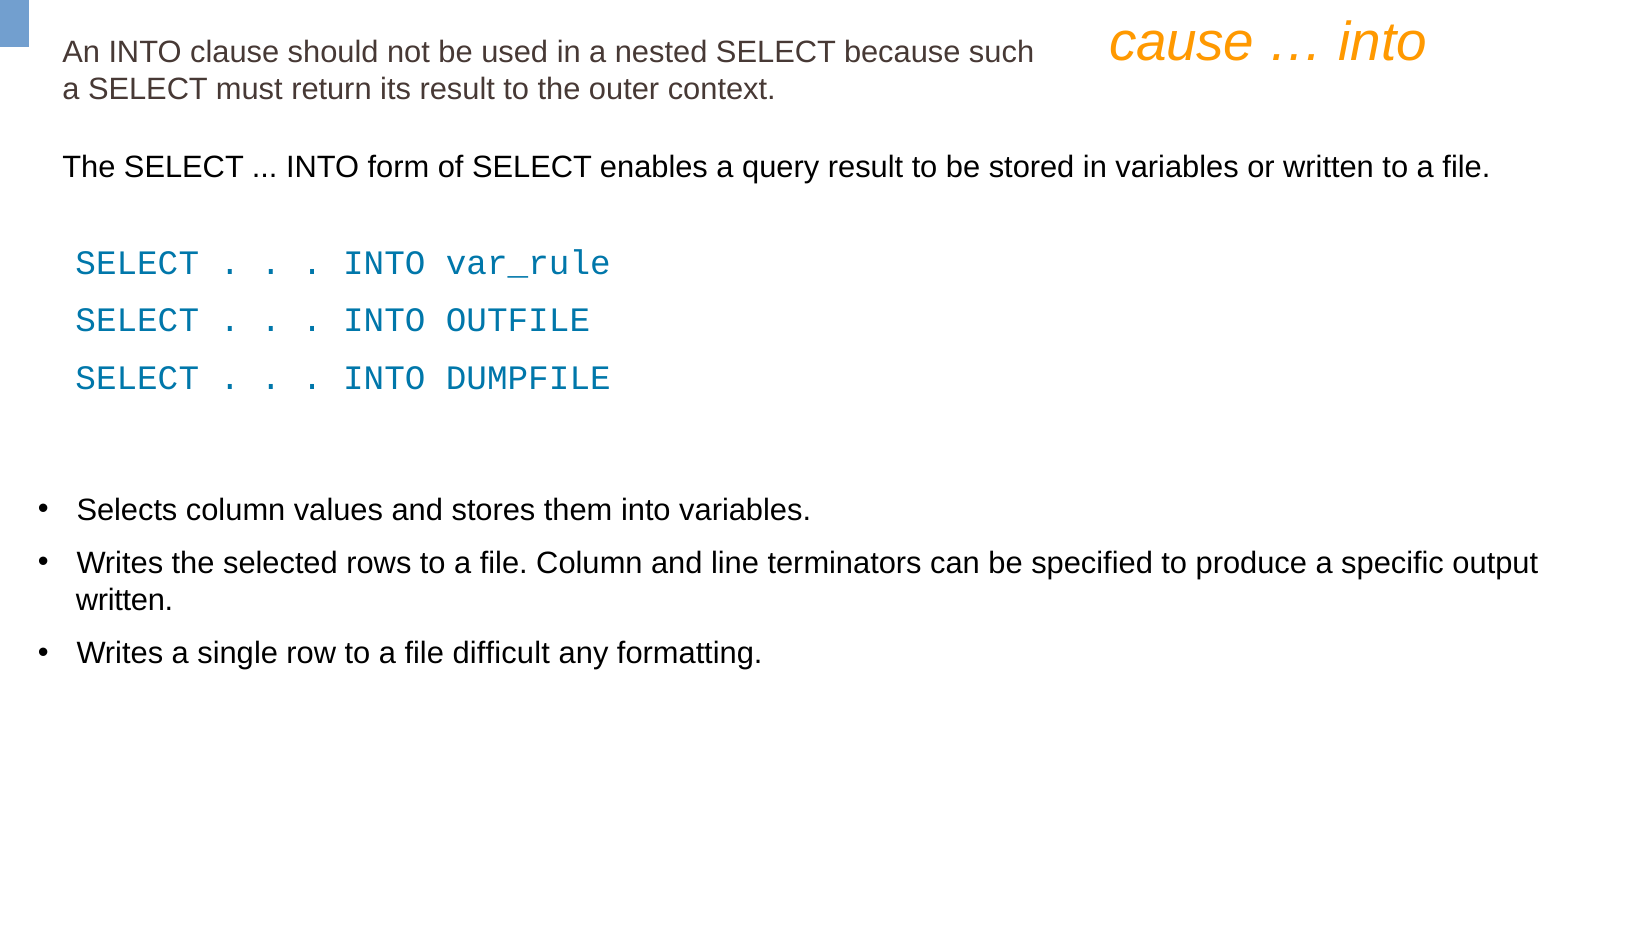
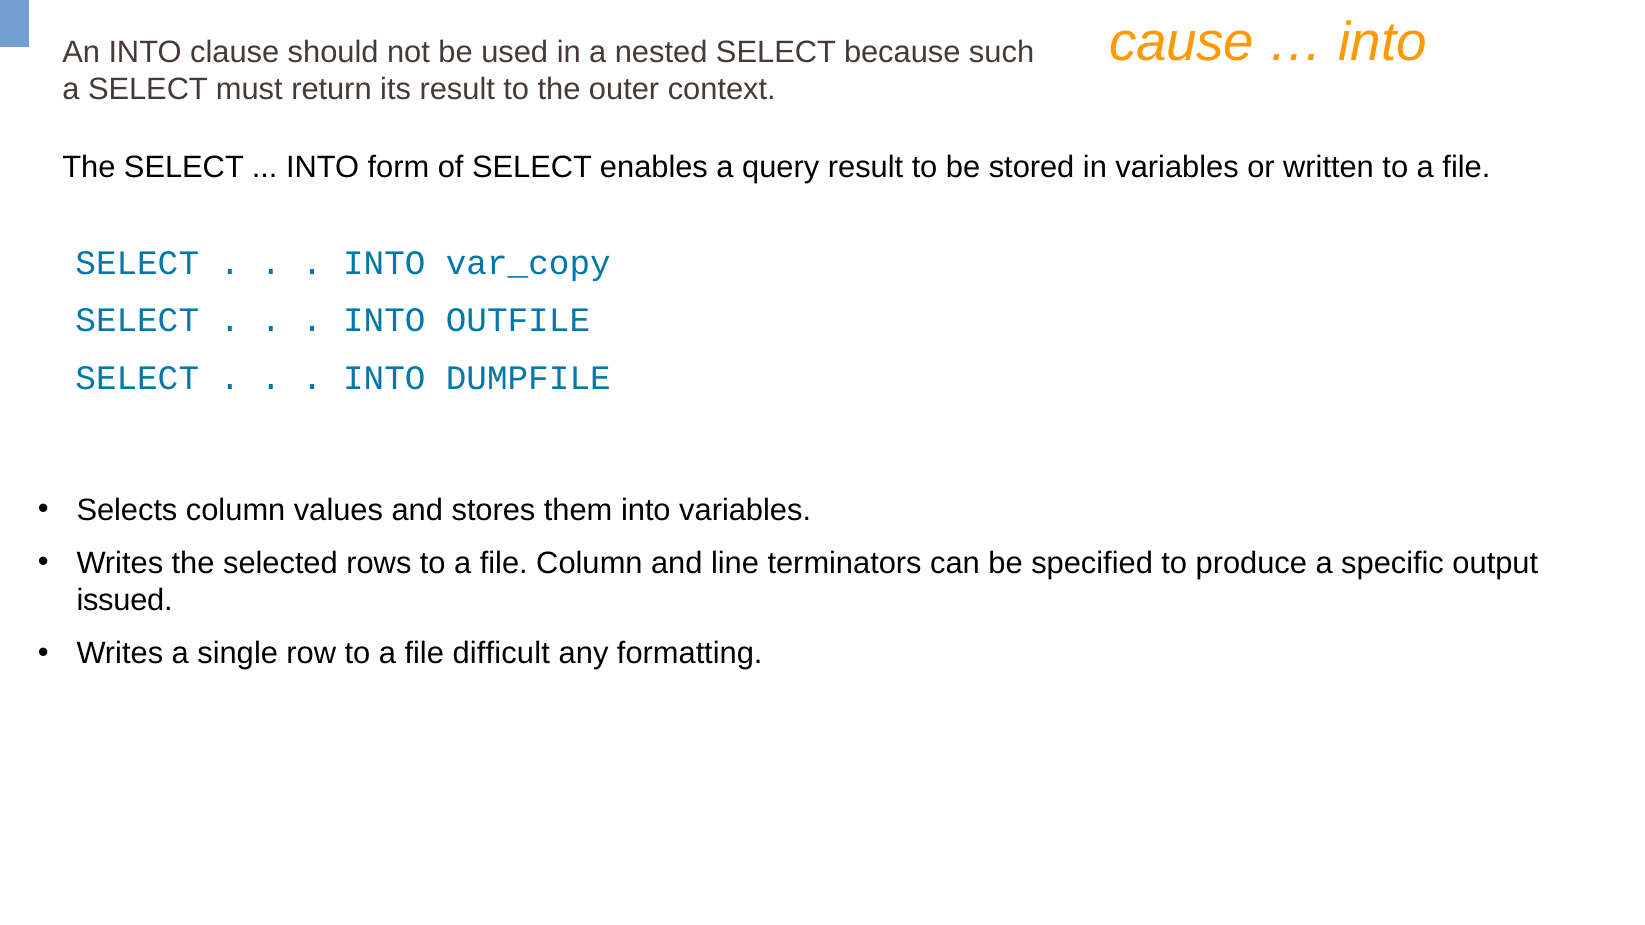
var_rule: var_rule -> var_copy
written at (125, 601): written -> issued
